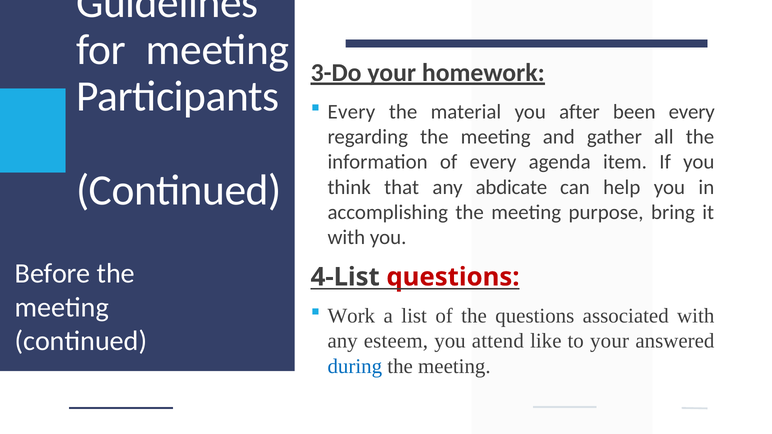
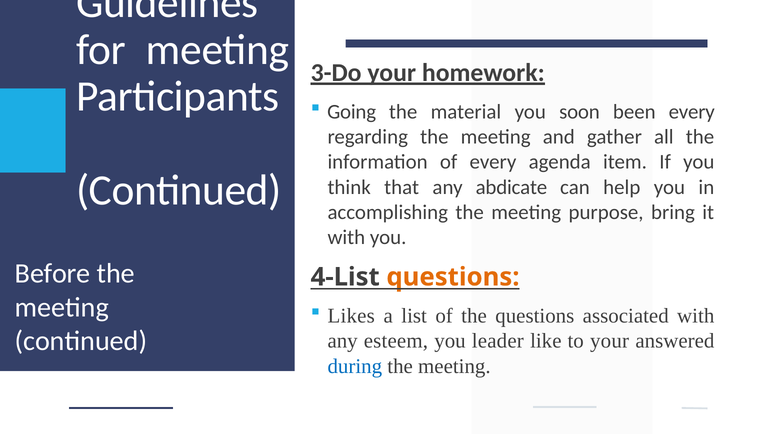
Every at (351, 112): Every -> Going
after: after -> soon
questions at (453, 277) colour: red -> orange
Work: Work -> Likes
attend: attend -> leader
